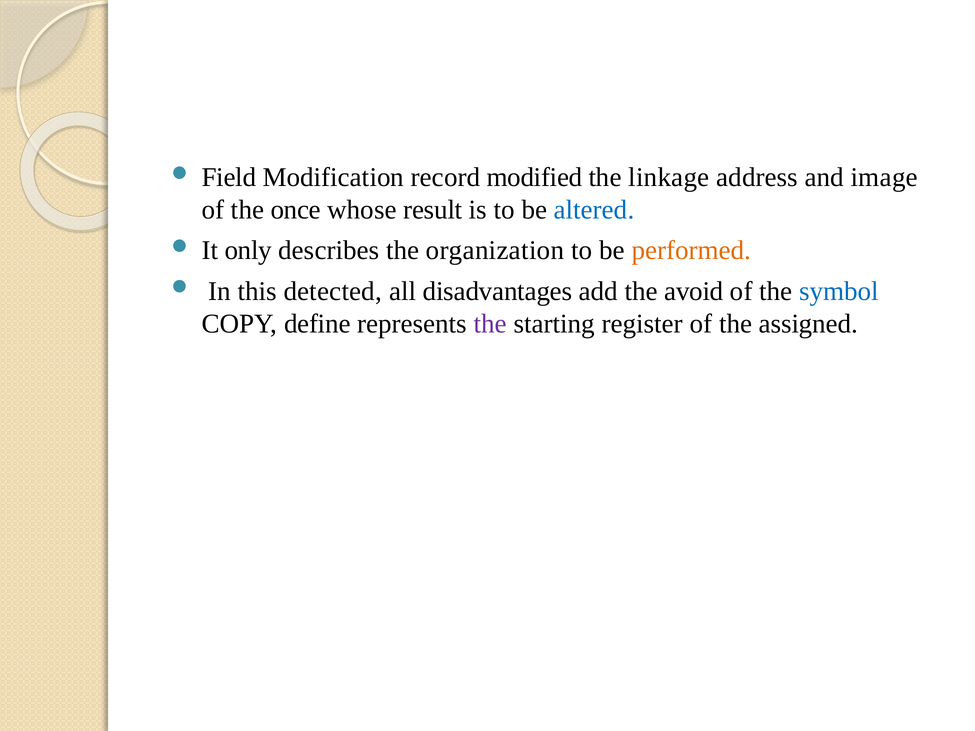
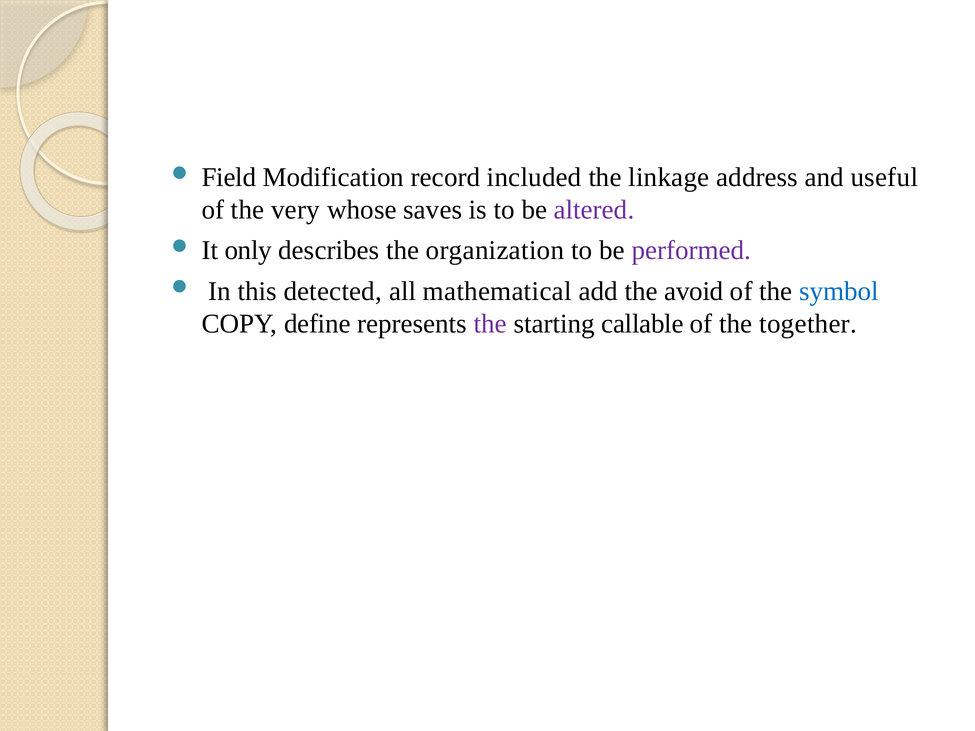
modified: modified -> included
image: image -> useful
once: once -> very
result: result -> saves
altered colour: blue -> purple
performed colour: orange -> purple
disadvantages: disadvantages -> mathematical
register: register -> callable
assigned: assigned -> together
